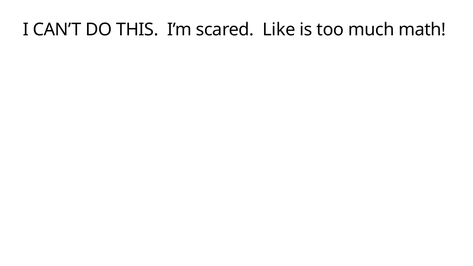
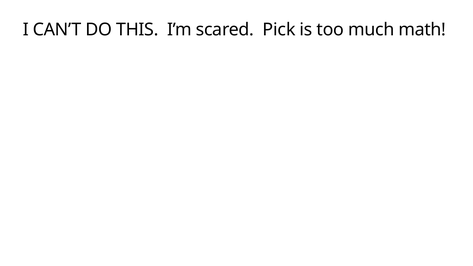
Like: Like -> Pick
